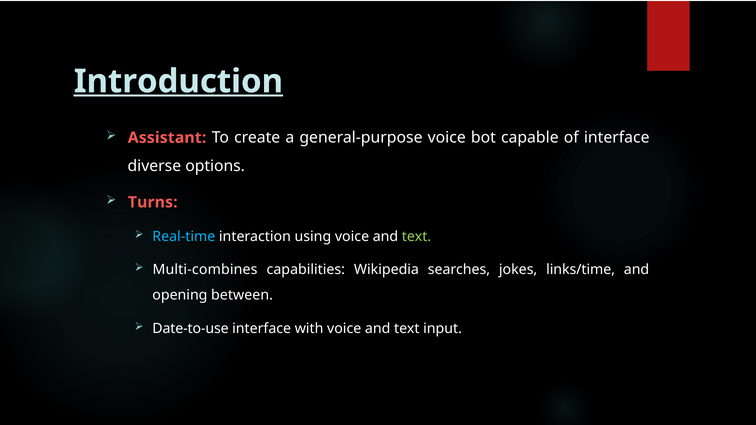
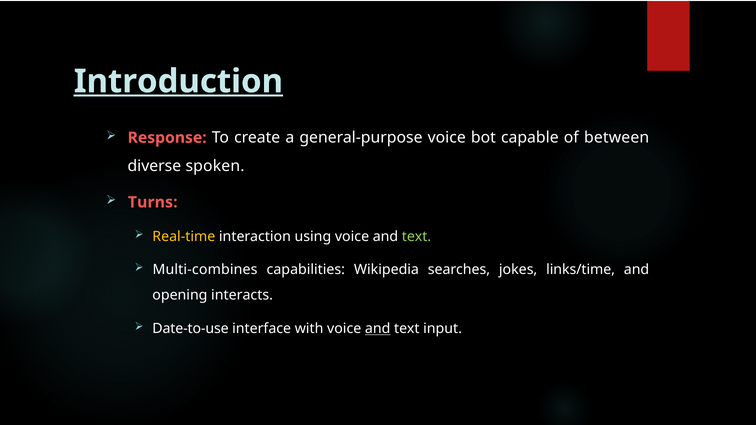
Assistant: Assistant -> Response
of interface: interface -> between
options: options -> spoken
Real-time colour: light blue -> yellow
between: between -> interacts
and at (378, 329) underline: none -> present
